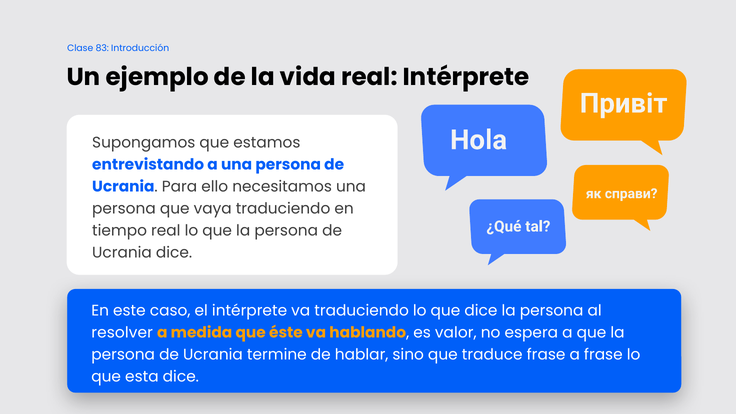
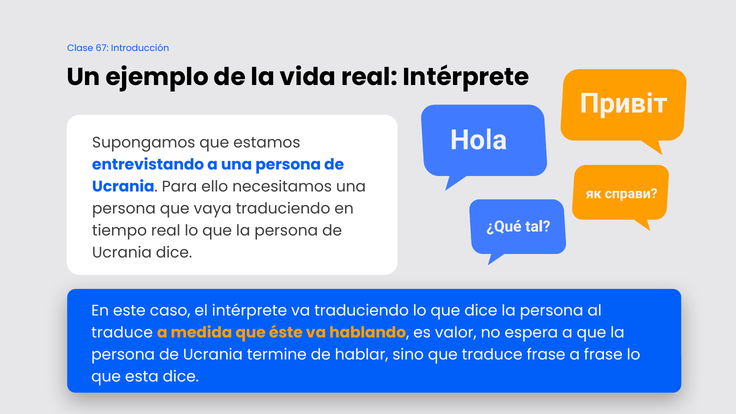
83: 83 -> 67
resolver at (122, 333): resolver -> traduce
